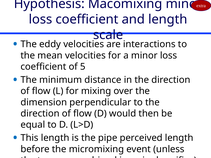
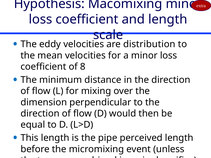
interactions: interactions -> distribution
5: 5 -> 8
